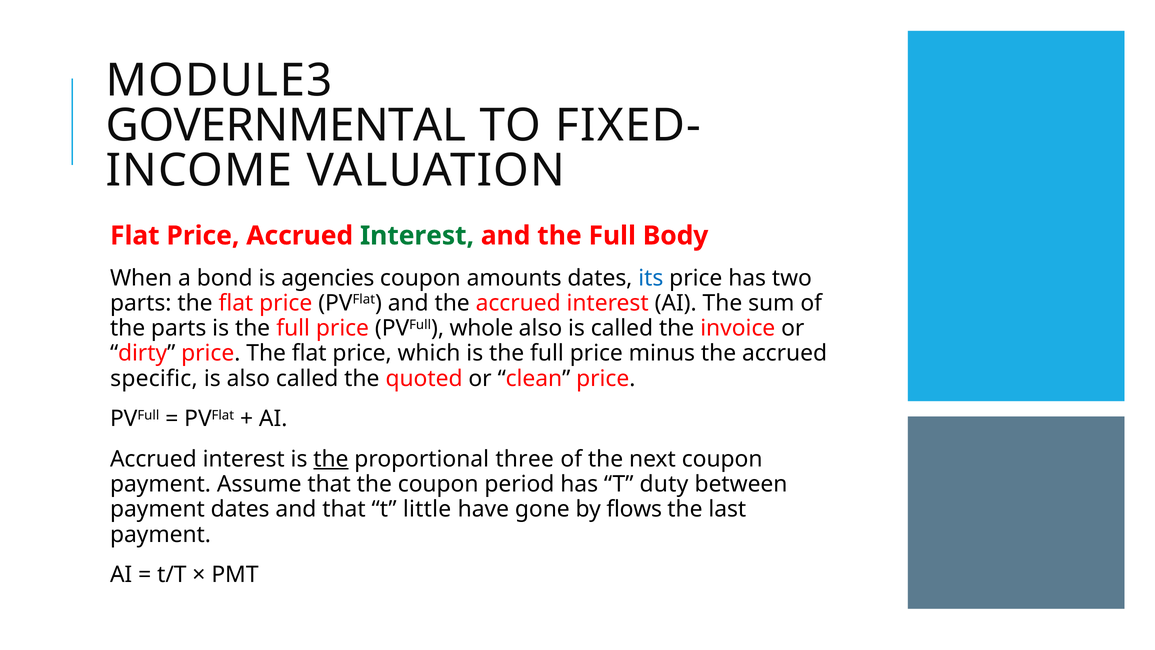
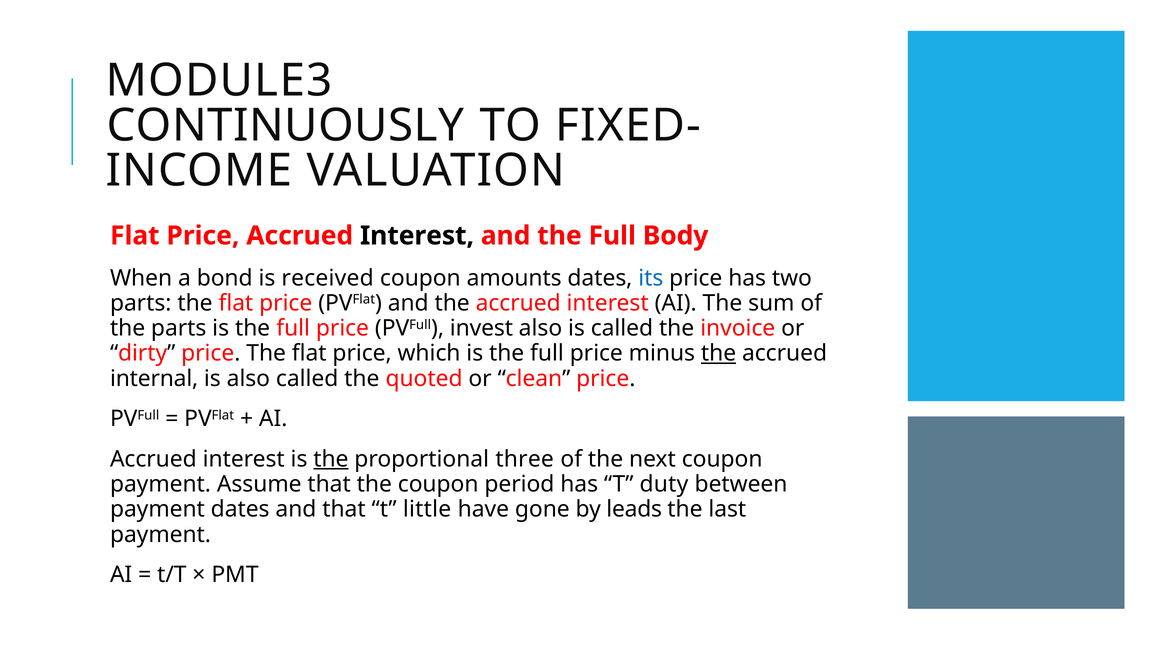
GOVERNMENTAL: GOVERNMENTAL -> CONTINUOUSLY
Interest at (417, 236) colour: green -> black
agencies: agencies -> received
whole: whole -> invest
the at (719, 353) underline: none -> present
specific: specific -> internal
flows: flows -> leads
